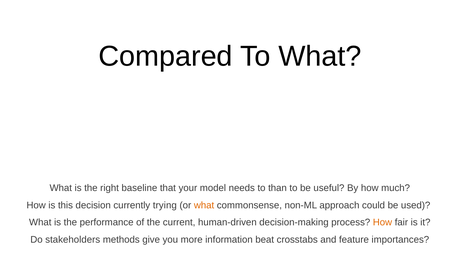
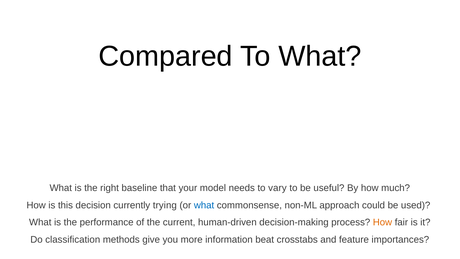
than: than -> vary
what at (204, 205) colour: orange -> blue
stakeholders: stakeholders -> classification
